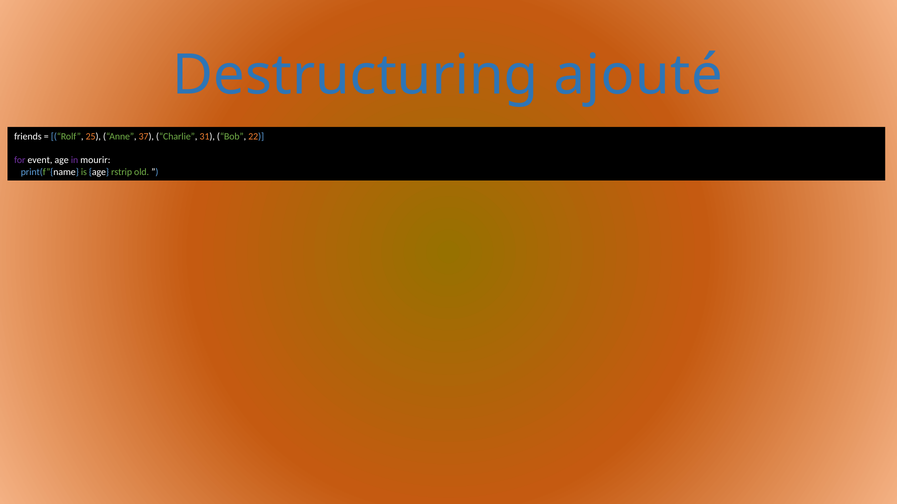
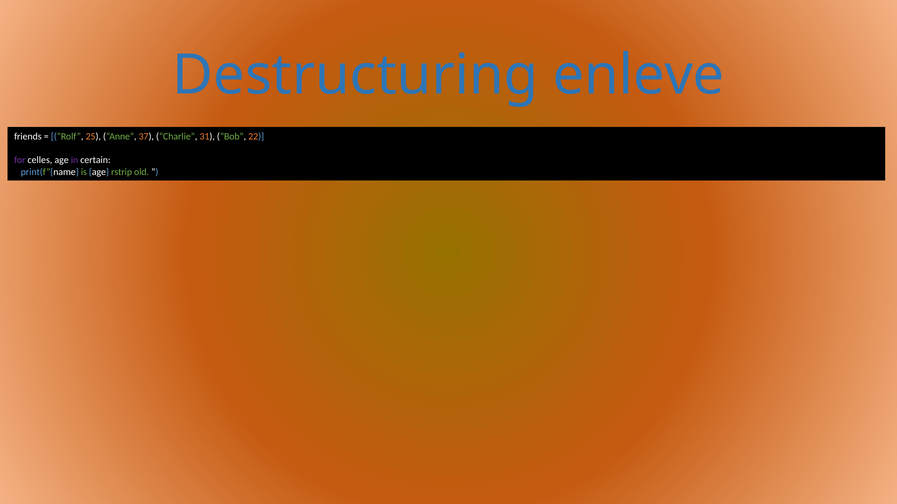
ajouté: ajouté -> enleve
event: event -> celles
mourir: mourir -> certain
